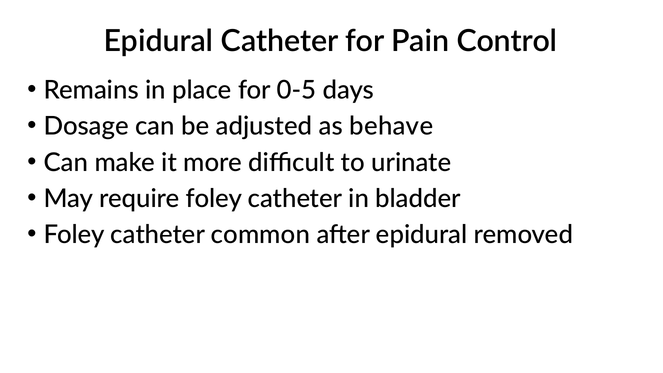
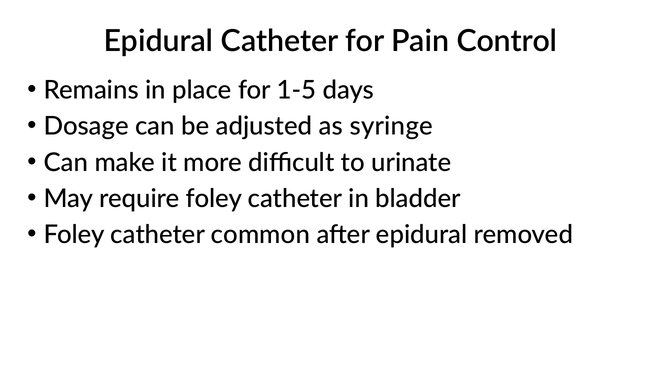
0-5: 0-5 -> 1-5
behave: behave -> syringe
